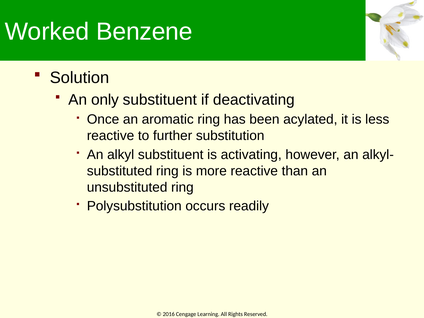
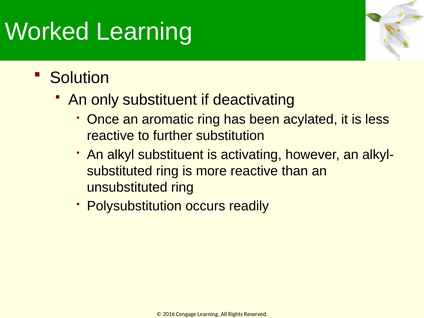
Worked Benzene: Benzene -> Learning
